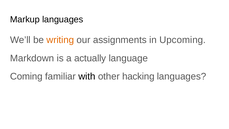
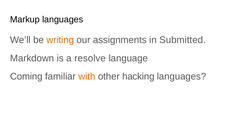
Upcoming: Upcoming -> Submitted
actually: actually -> resolve
with colour: black -> orange
